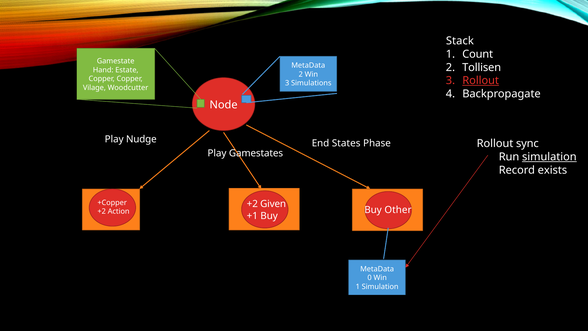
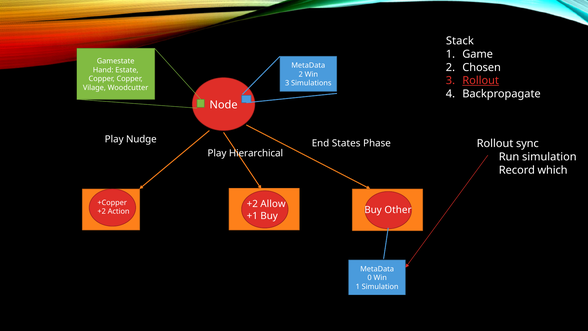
Count: Count -> Game
Tollisen: Tollisen -> Chosen
Gamestates: Gamestates -> Hierarchical
simulation at (549, 157) underline: present -> none
exists: exists -> which
Given: Given -> Allow
